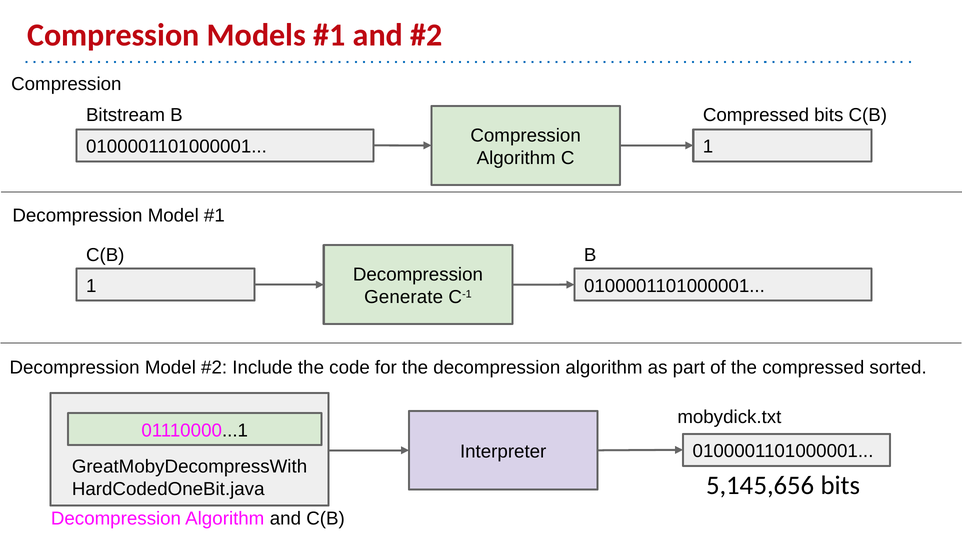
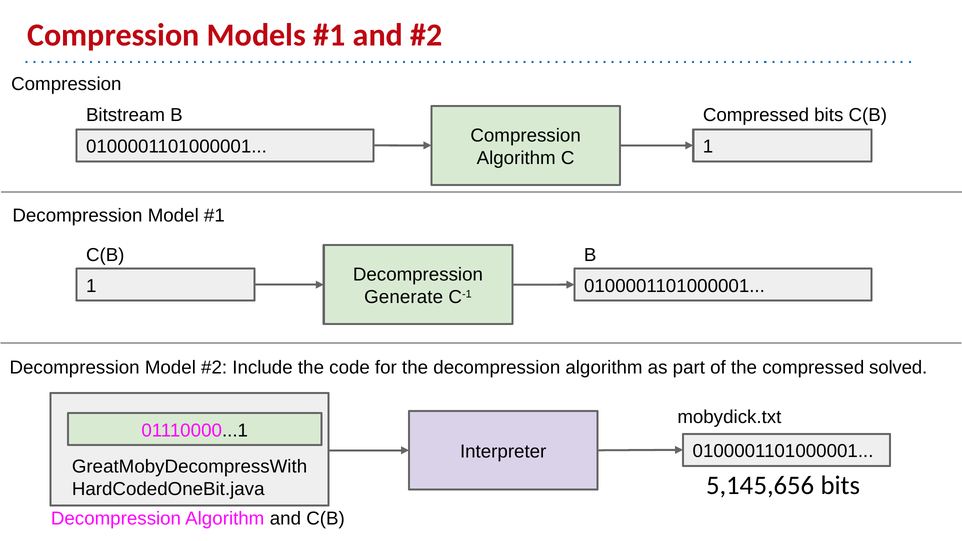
sorted: sorted -> solved
